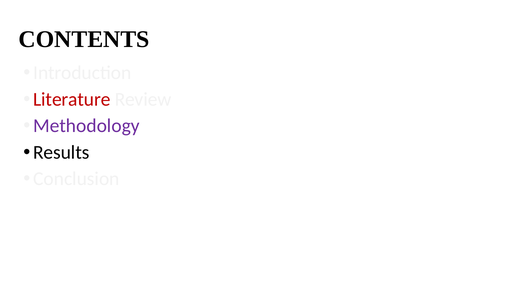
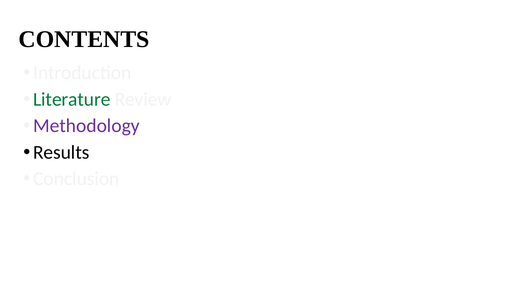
Literature colour: red -> green
